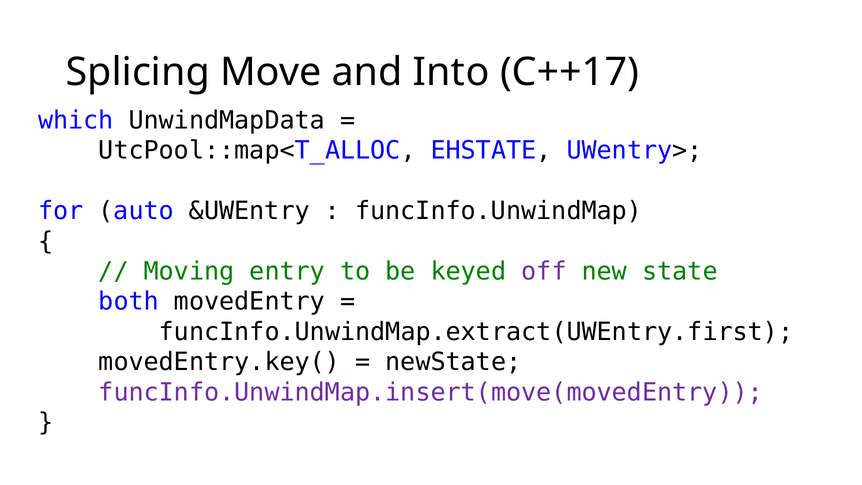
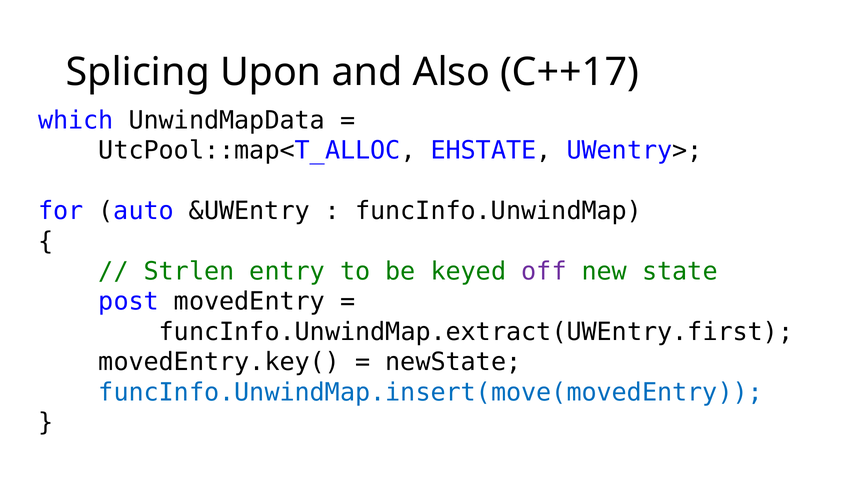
Move: Move -> Upon
Into: Into -> Also
Moving: Moving -> Strlen
both: both -> post
funcInfo.UnwindMap.insert(move(movedEntry colour: purple -> blue
